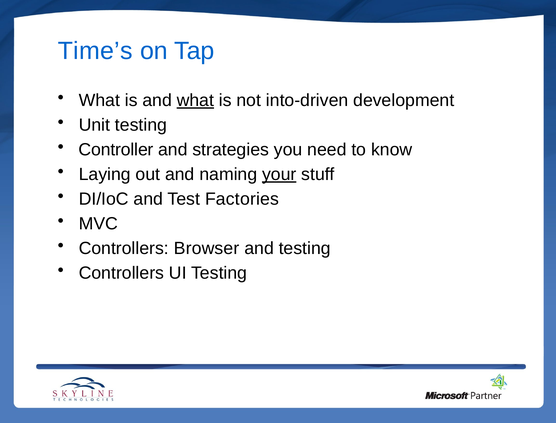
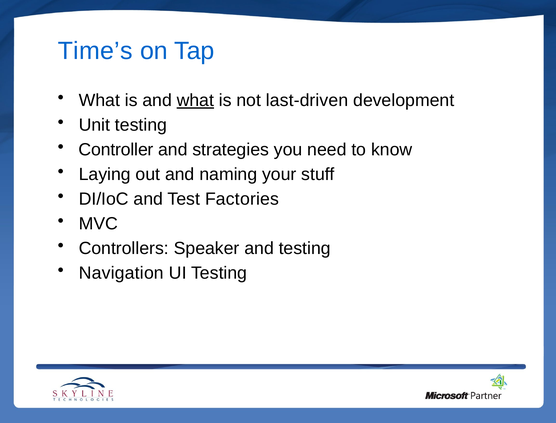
into-driven: into-driven -> last-driven
your underline: present -> none
Browser: Browser -> Speaker
Controllers at (121, 274): Controllers -> Navigation
